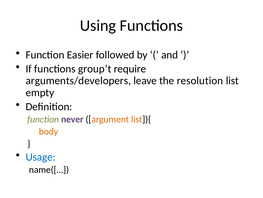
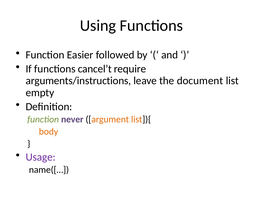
group’t: group’t -> cancel’t
arguments/developers: arguments/developers -> arguments/instructions
resolution: resolution -> document
Usage colour: blue -> purple
